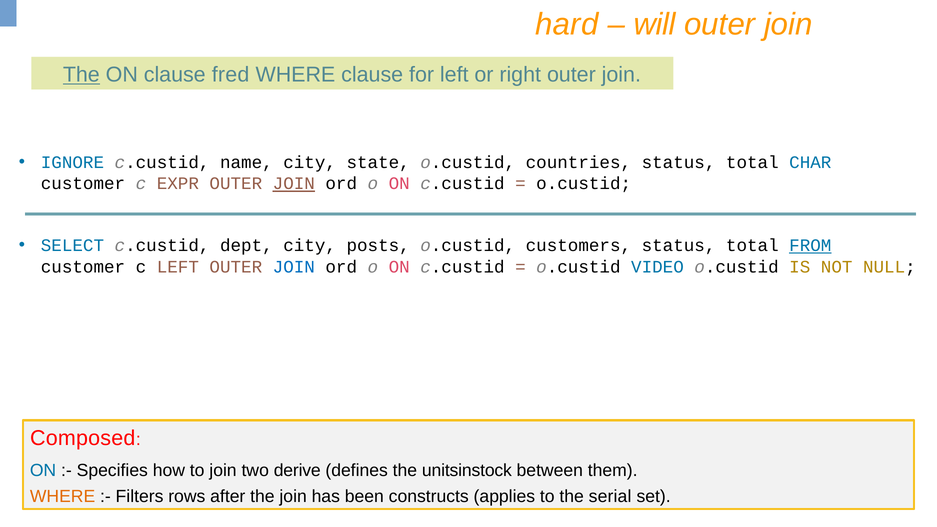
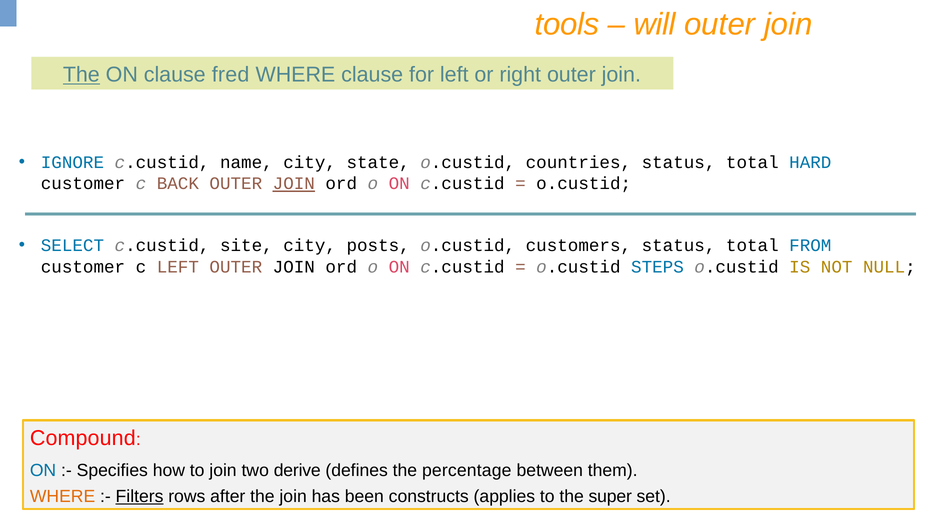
hard: hard -> tools
CHAR: CHAR -> HARD
EXPR: EXPR -> BACK
dept: dept -> site
FROM underline: present -> none
JOIN at (294, 267) colour: blue -> black
VIDEO: VIDEO -> STEPS
Composed: Composed -> Compound
unitsinstock: unitsinstock -> percentage
Filters underline: none -> present
serial: serial -> super
